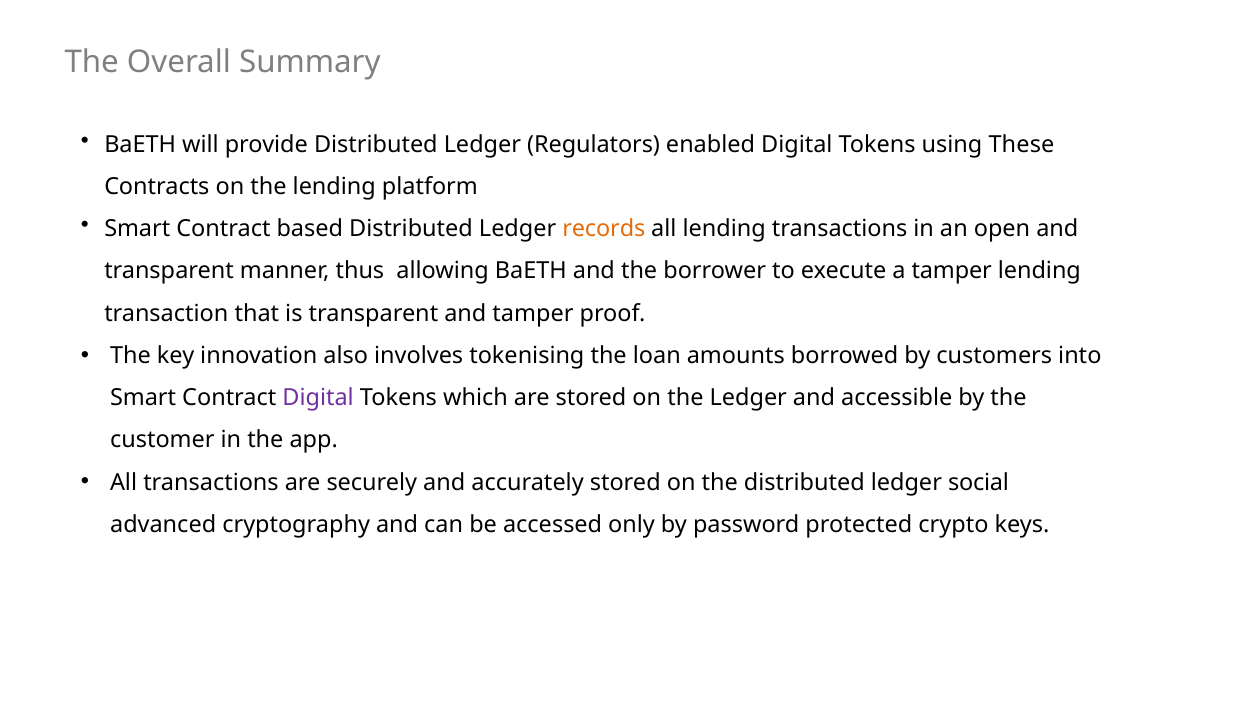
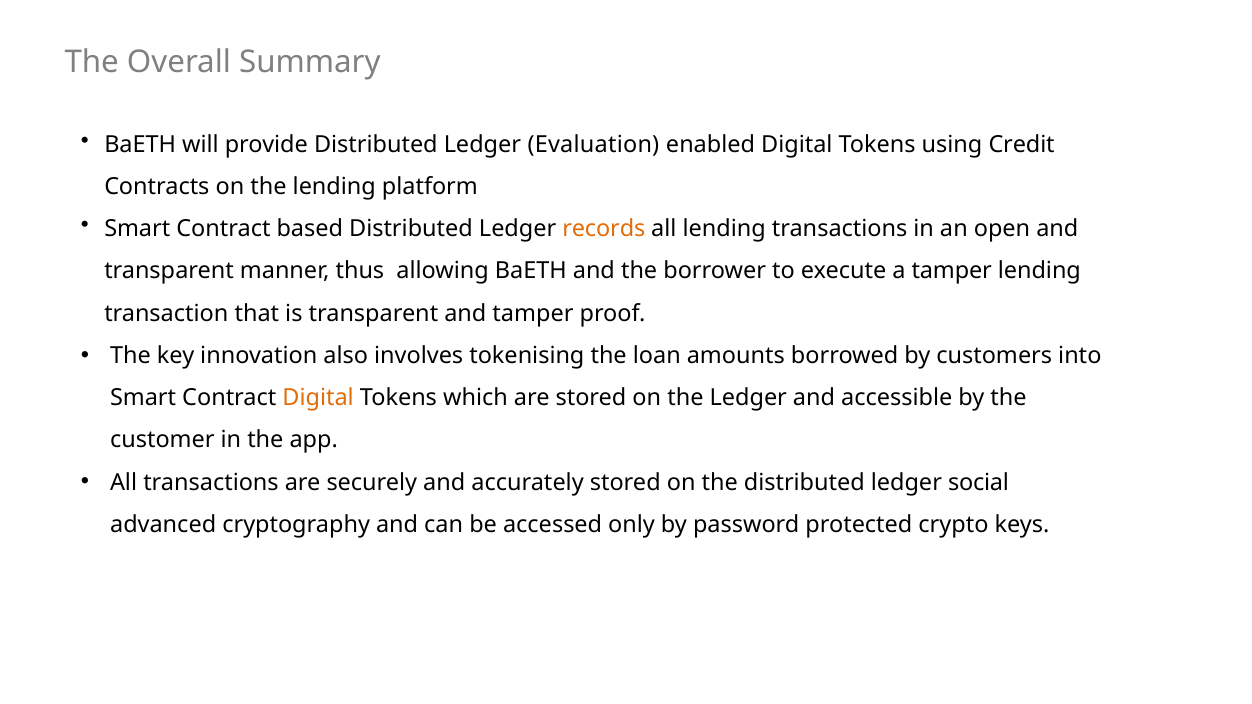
Regulators: Regulators -> Evaluation
These: These -> Credit
Digital at (318, 398) colour: purple -> orange
